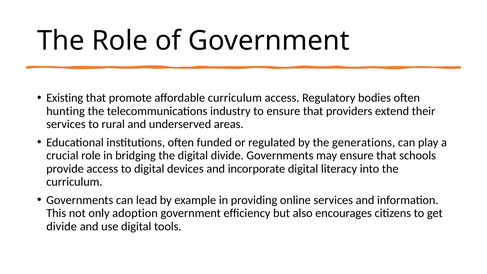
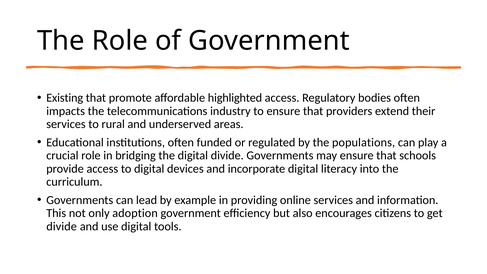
affordable curriculum: curriculum -> highlighted
hunting: hunting -> impacts
generations: generations -> populations
